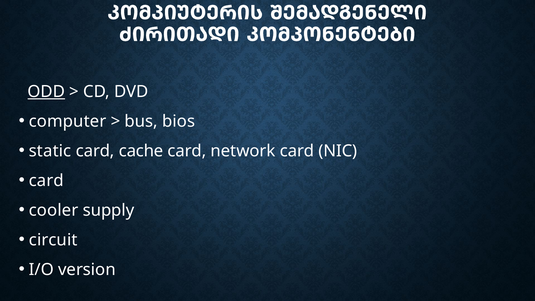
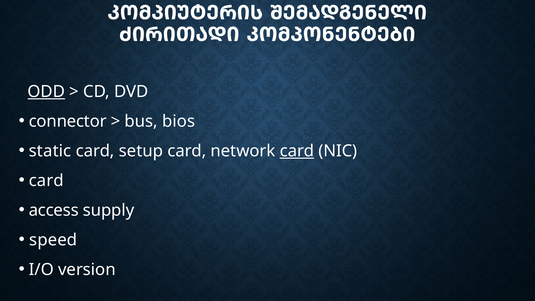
computer: computer -> connector
cache: cache -> setup
card at (297, 151) underline: none -> present
cooler: cooler -> access
circuit: circuit -> speed
